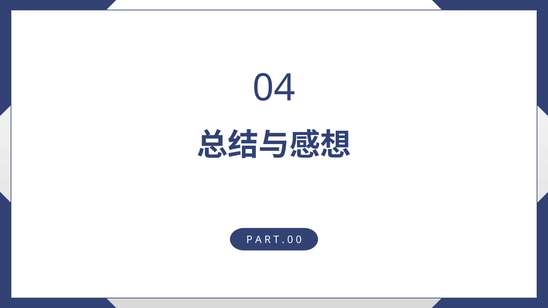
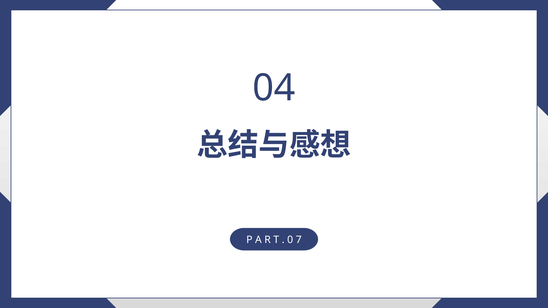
0 0: 0 -> 7
